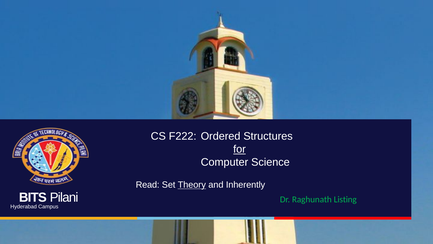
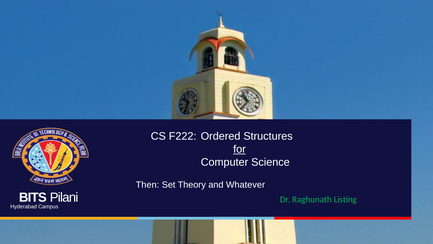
Read: Read -> Then
Theory underline: present -> none
Inherently: Inherently -> Whatever
